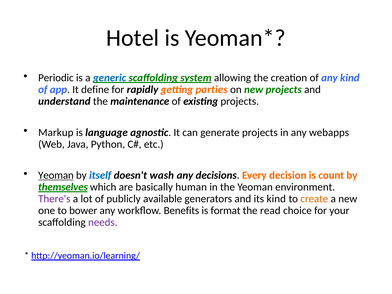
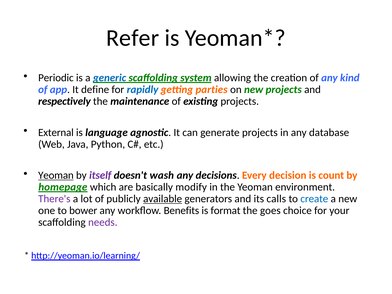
Hotel: Hotel -> Refer
rapidly colour: black -> blue
understand: understand -> respectively
Markup: Markup -> External
webapps: webapps -> database
itself colour: blue -> purple
themselves: themselves -> homepage
human: human -> modify
available underline: none -> present
its kind: kind -> calls
create colour: orange -> blue
read: read -> goes
